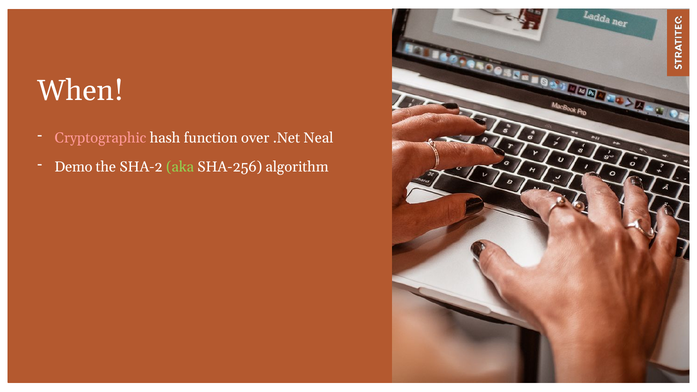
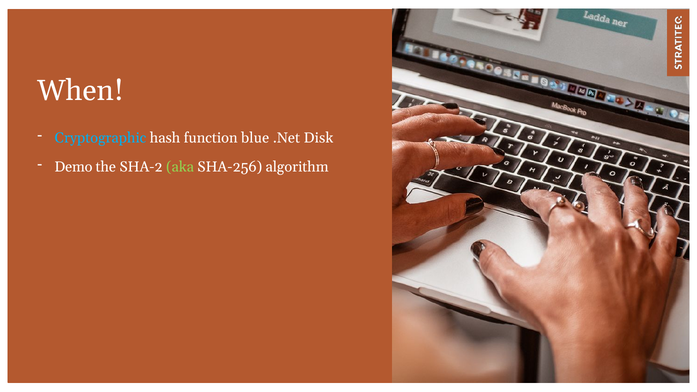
Cryptographic colour: pink -> light blue
over: over -> blue
Neal: Neal -> Disk
